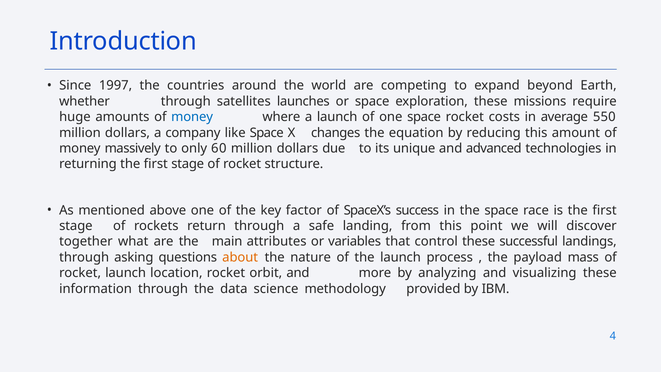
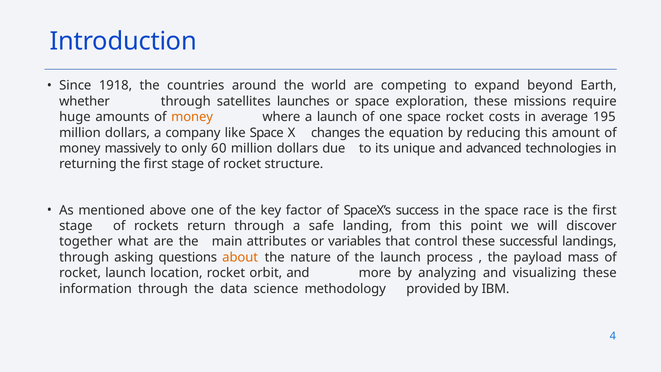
1997: 1997 -> 1918
money at (192, 117) colour: blue -> orange
550: 550 -> 195
